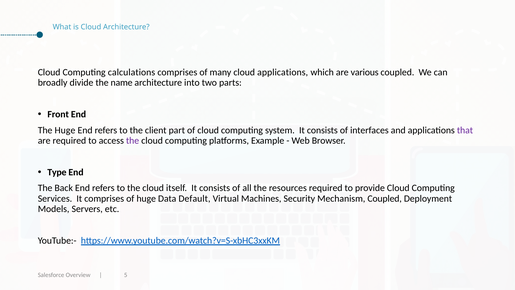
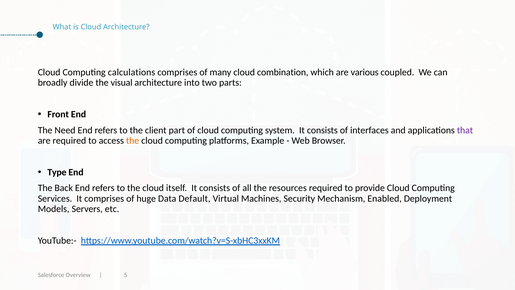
cloud applications: applications -> combination
name: name -> visual
The Huge: Huge -> Need
the at (133, 141) colour: purple -> orange
Mechanism Coupled: Coupled -> Enabled
